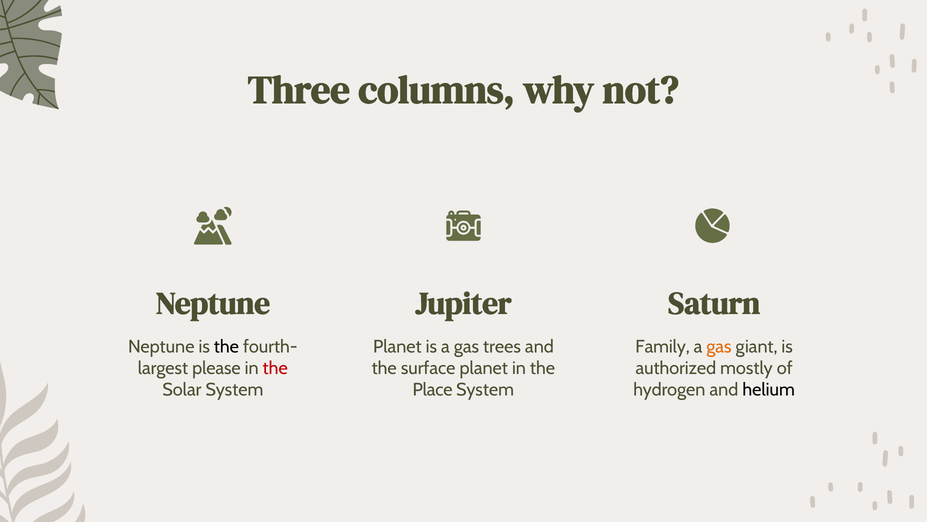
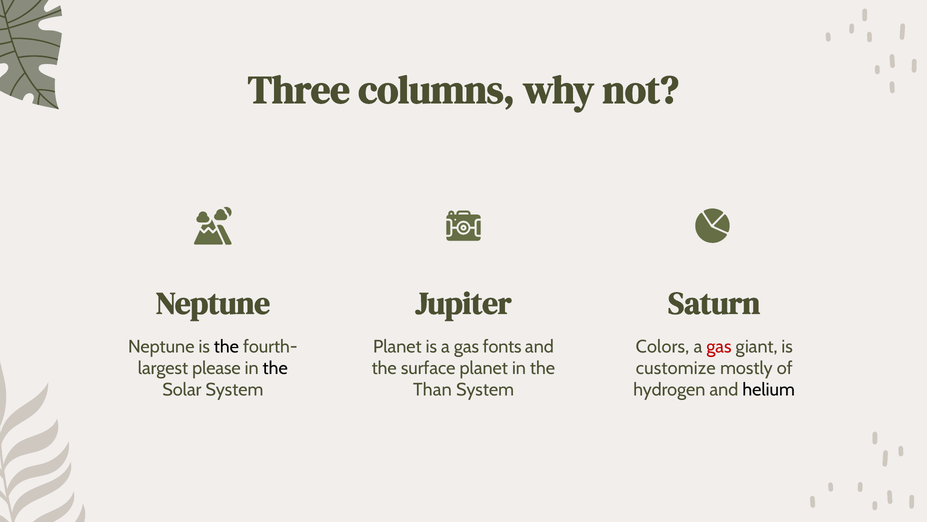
trees: trees -> fonts
Family: Family -> Colors
gas at (719, 346) colour: orange -> red
the at (275, 368) colour: red -> black
authorized: authorized -> customize
Place: Place -> Than
